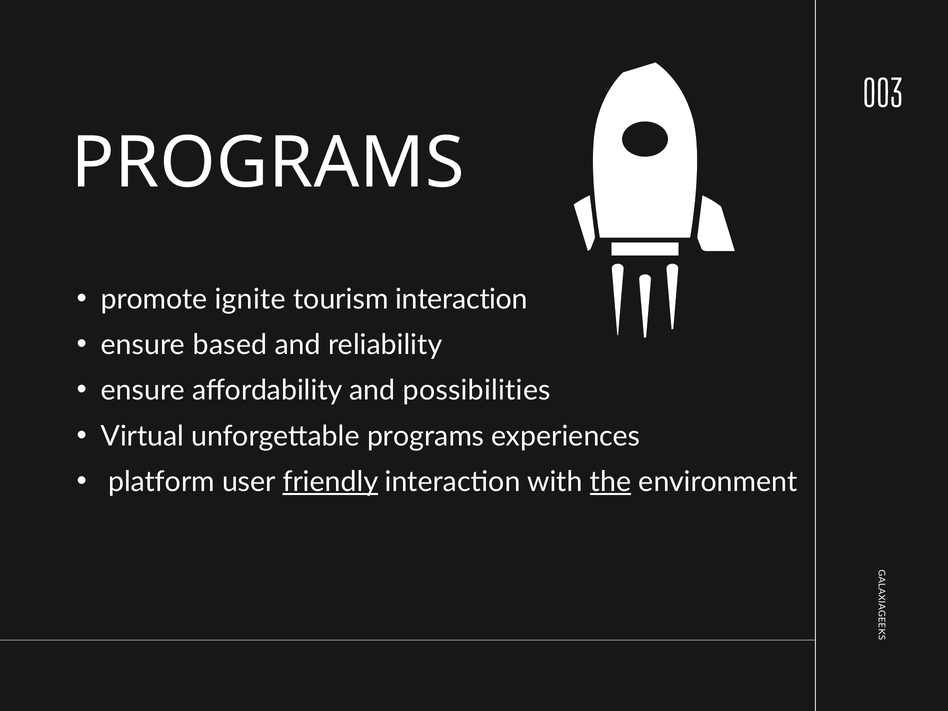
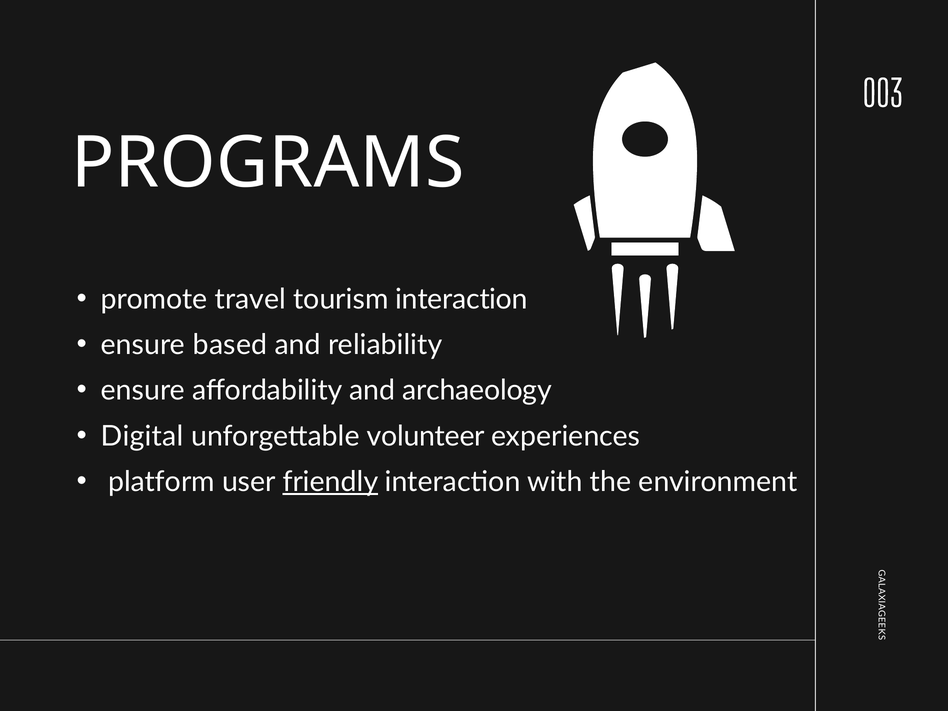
ignite: ignite -> travel
possibilities: possibilities -> archaeology
Virtual: Virtual -> Digital
unforgettable programs: programs -> volunteer
the underline: present -> none
